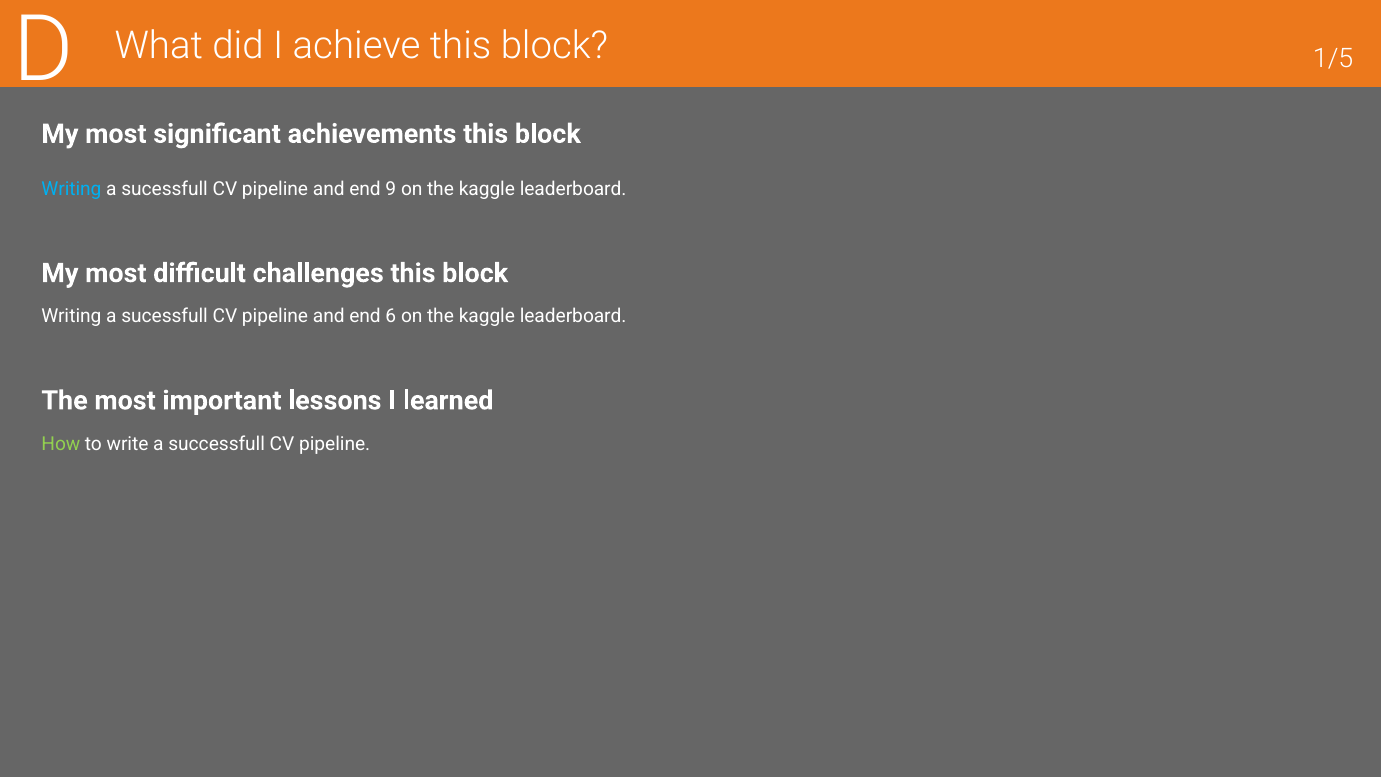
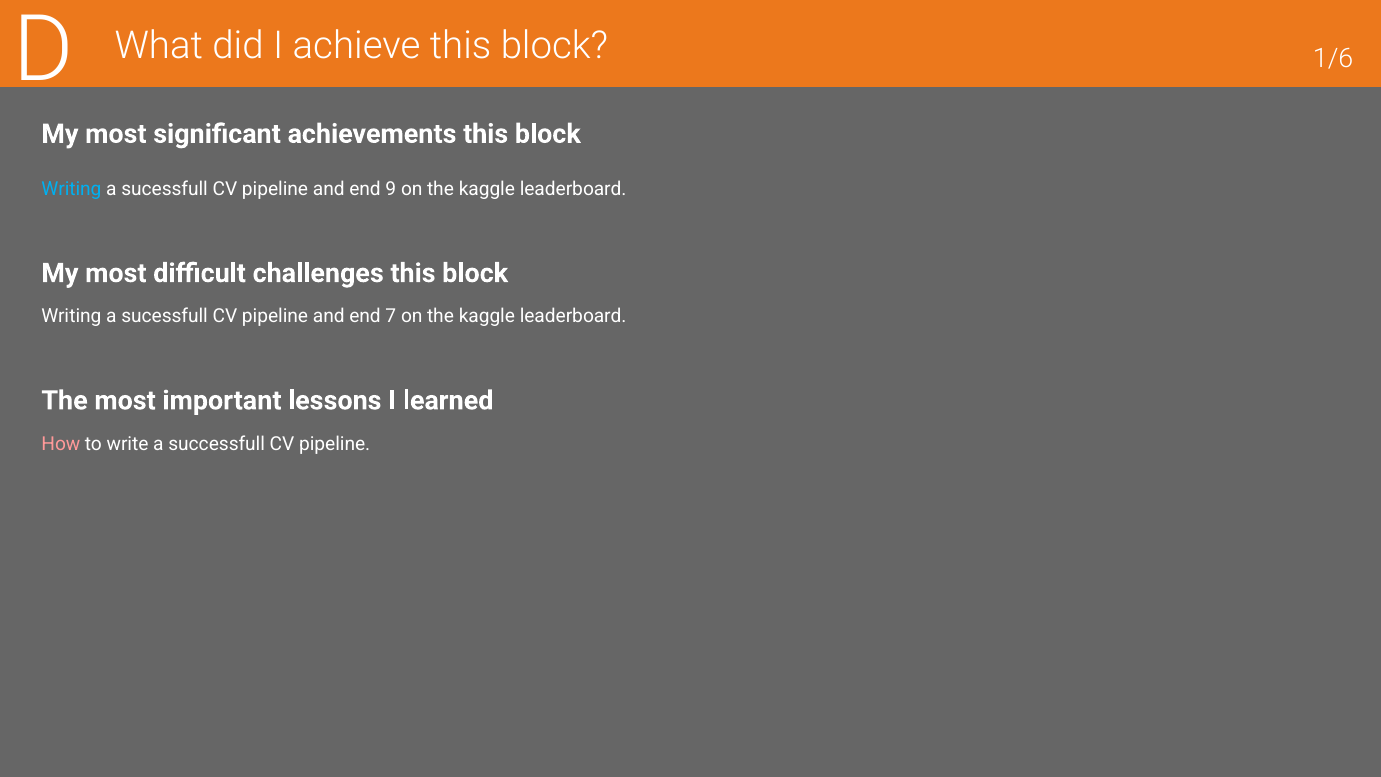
1/5: 1/5 -> 1/6
6: 6 -> 7
How colour: light green -> pink
